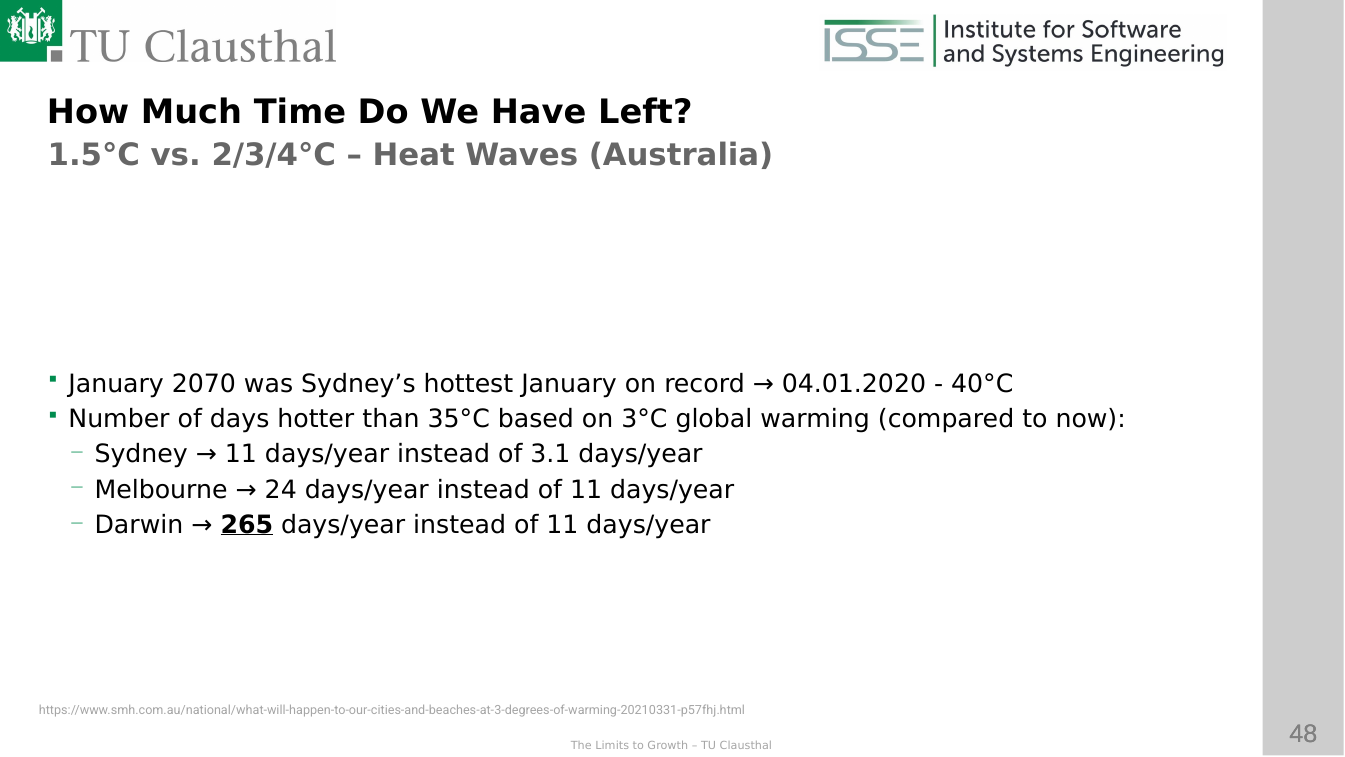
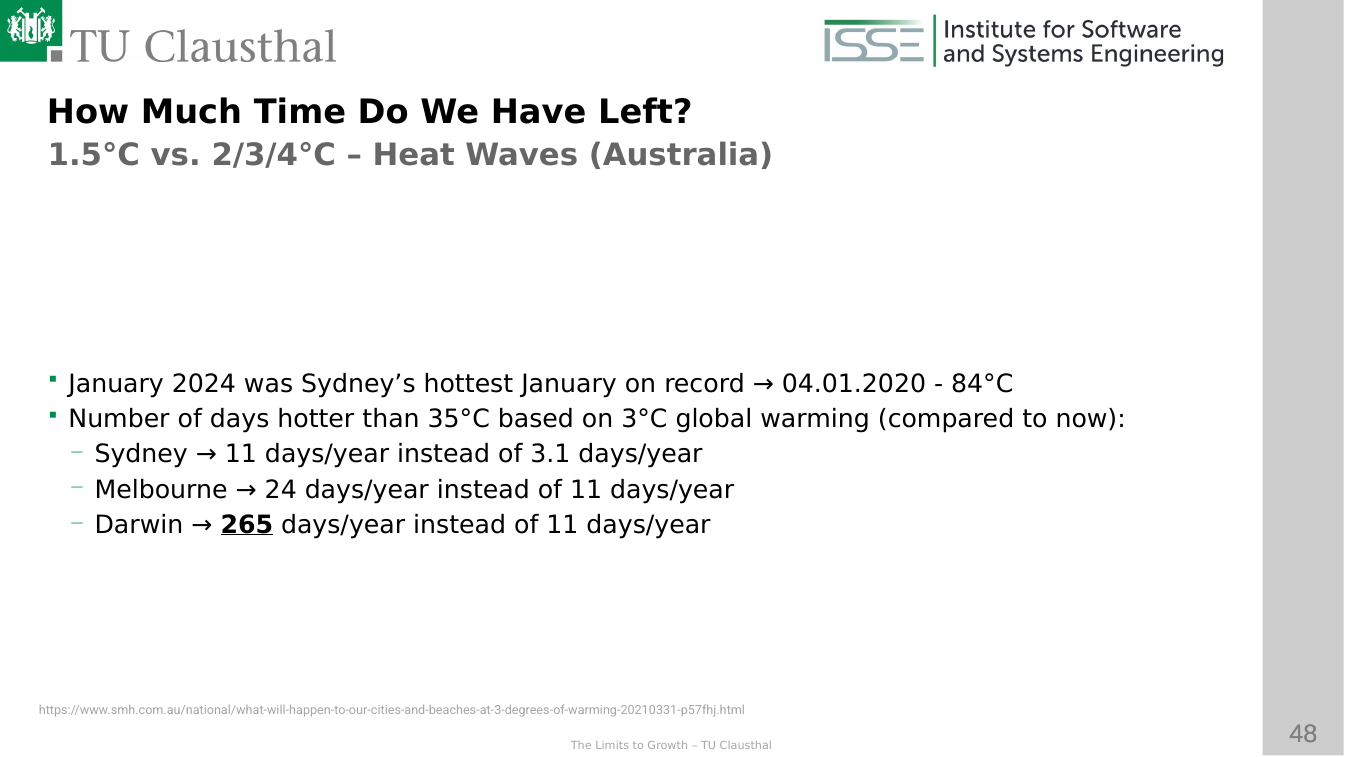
2070: 2070 -> 2024
40°C: 40°C -> 84°C
